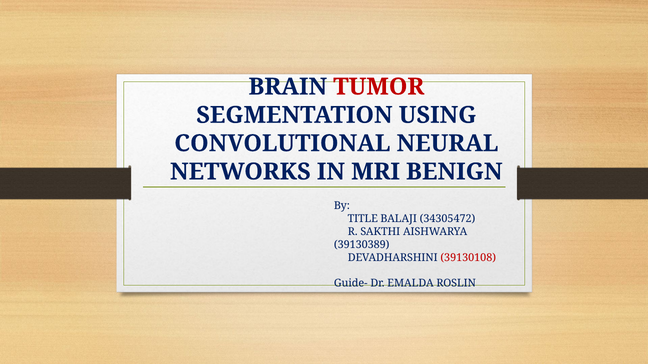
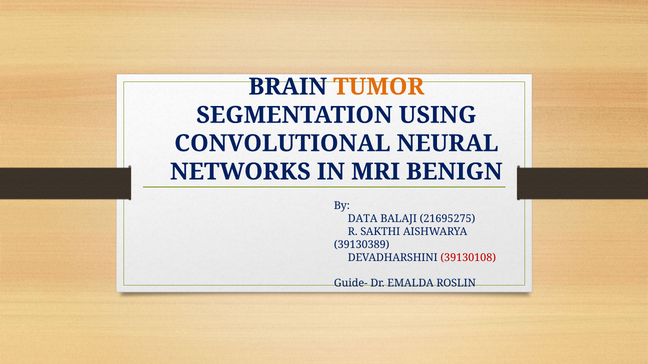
TUMOR colour: red -> orange
TITLE: TITLE -> DATA
34305472: 34305472 -> 21695275
